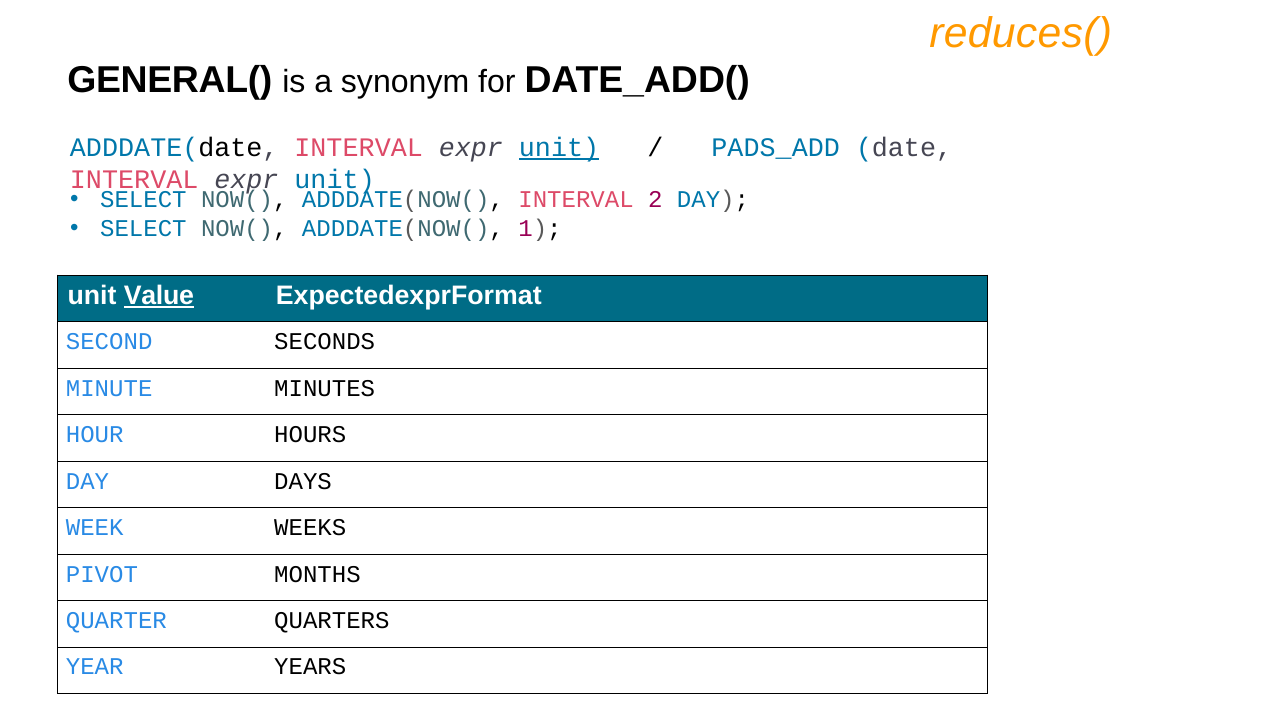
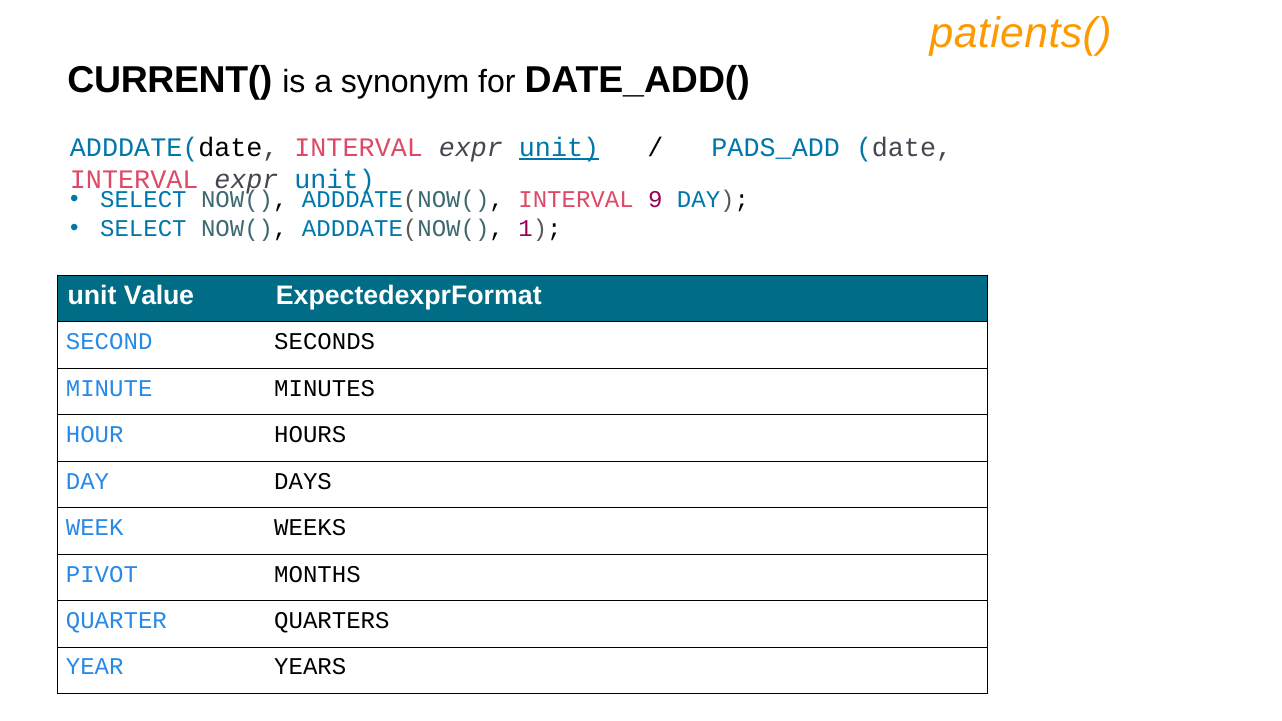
reduces(: reduces( -> patients(
GENERAL(: GENERAL( -> CURRENT(
2: 2 -> 9
Value underline: present -> none
